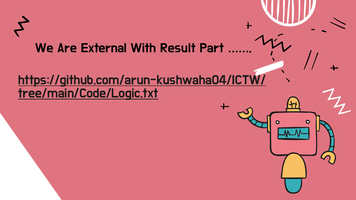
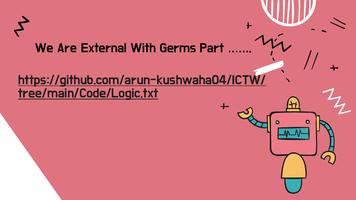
Result: Result -> Germs
